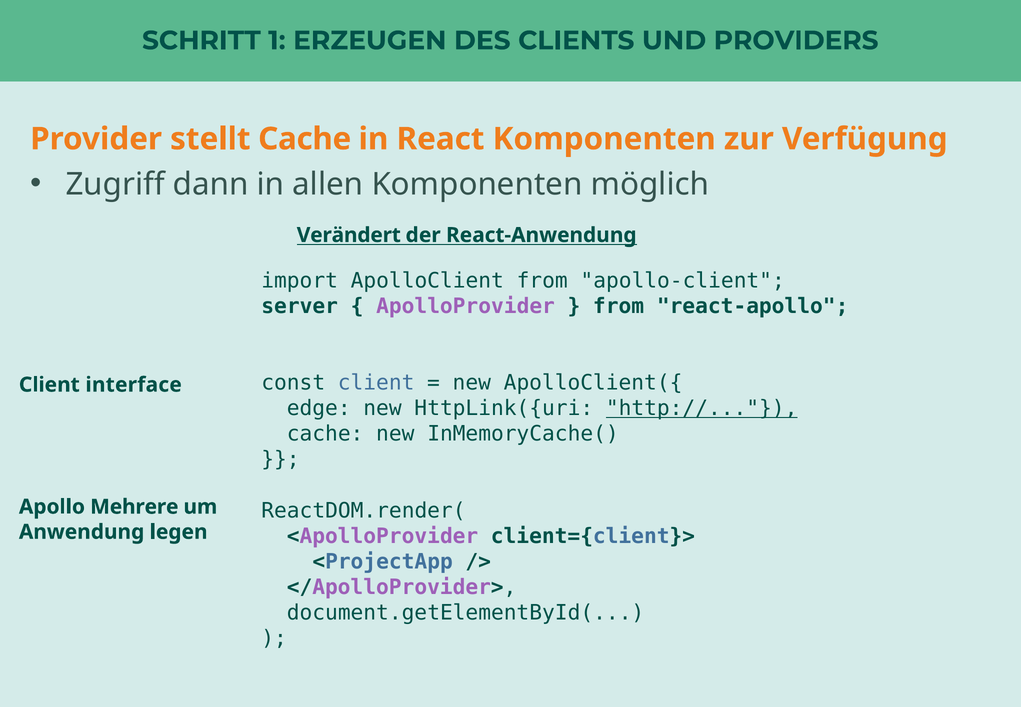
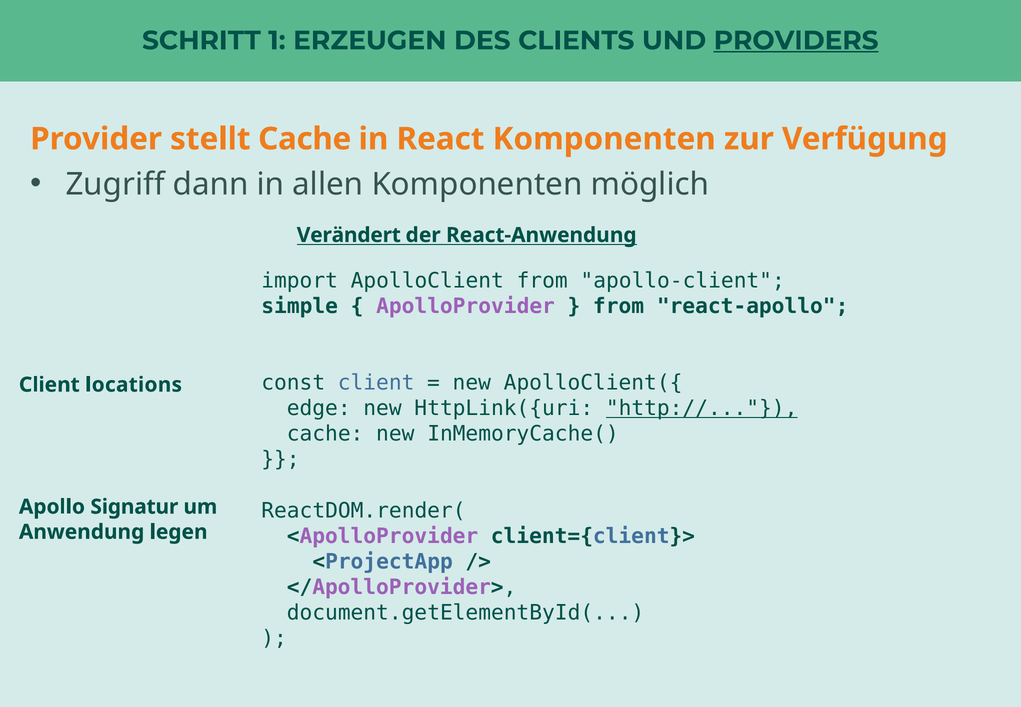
PROVIDERS underline: none -> present
server: server -> simple
interface: interface -> locations
Mehrere: Mehrere -> Signatur
